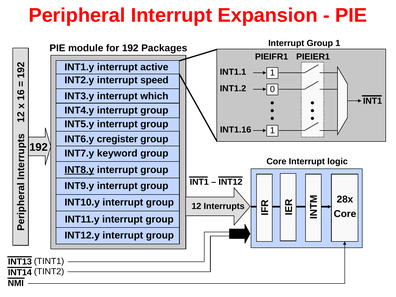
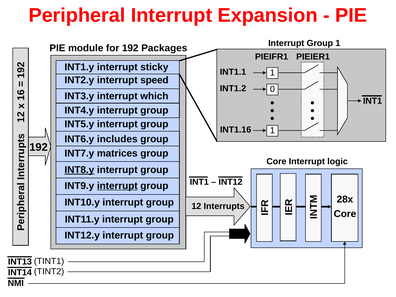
active: active -> sticky
cregister: cregister -> includes
keyword: keyword -> matrices
interrupt at (117, 186) underline: none -> present
